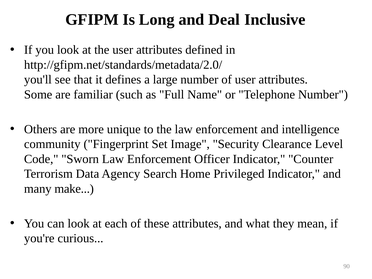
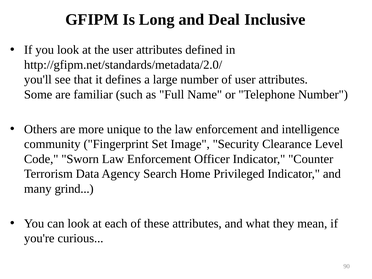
make: make -> grind
